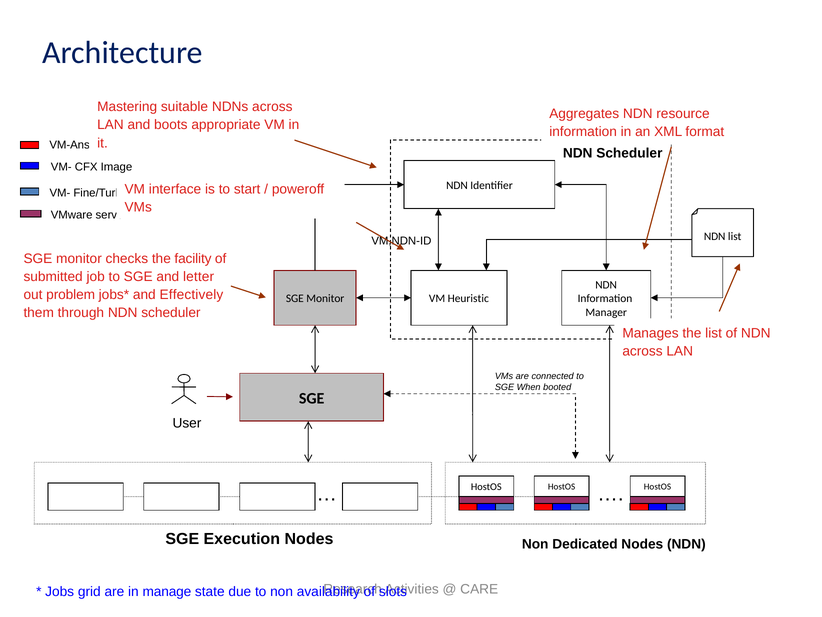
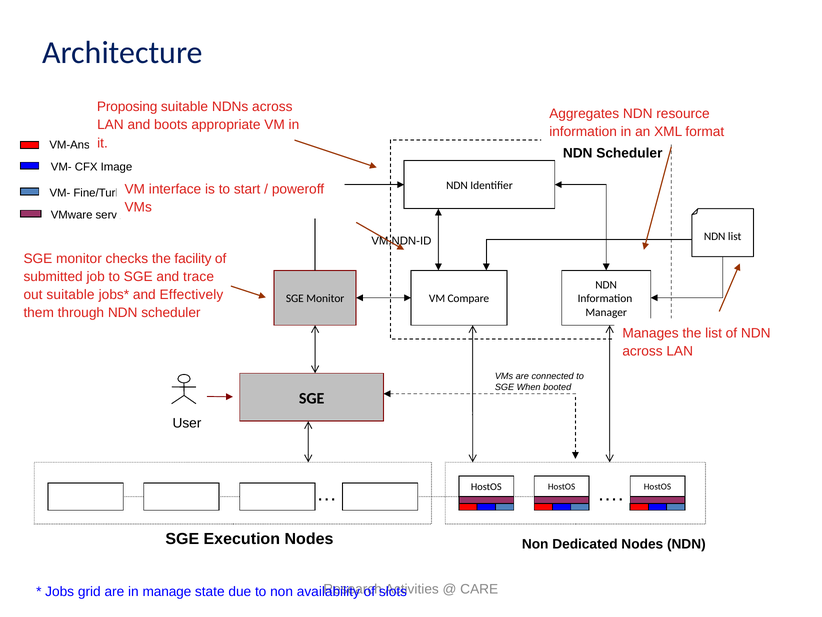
Mastering: Mastering -> Proposing
letter: letter -> trace
out problem: problem -> suitable
Heuristic: Heuristic -> Compare
